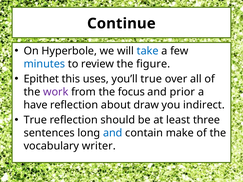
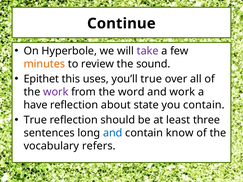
take colour: blue -> purple
minutes colour: blue -> orange
figure: figure -> sound
focus: focus -> word
and prior: prior -> work
draw: draw -> state
you indirect: indirect -> contain
make: make -> know
writer: writer -> refers
